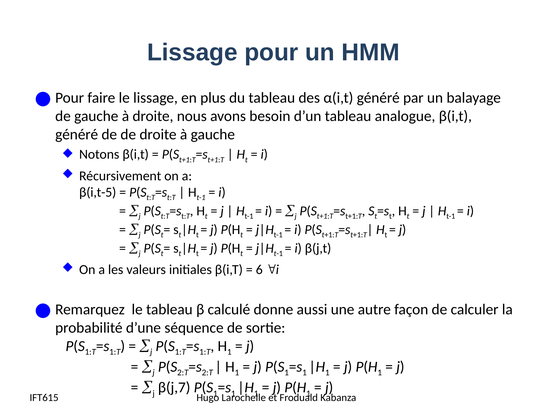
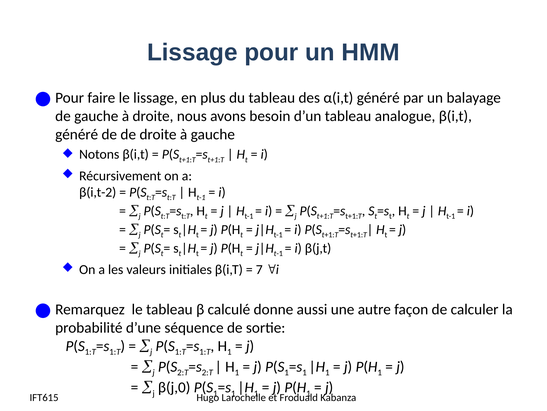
β(i,t-5: β(i,t-5 -> β(i,t-2
6: 6 -> 7
β(j,7: β(j,7 -> β(j,0
